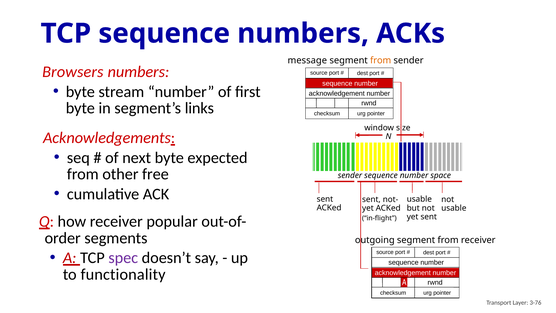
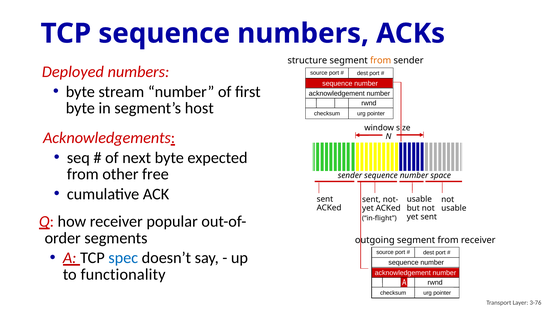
message: message -> structure
Browsers: Browsers -> Deployed
links: links -> host
spec colour: purple -> blue
